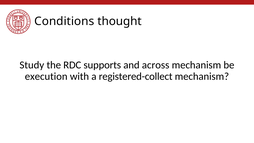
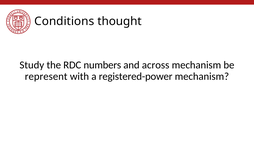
supports: supports -> numbers
execution: execution -> represent
registered-collect: registered-collect -> registered-power
